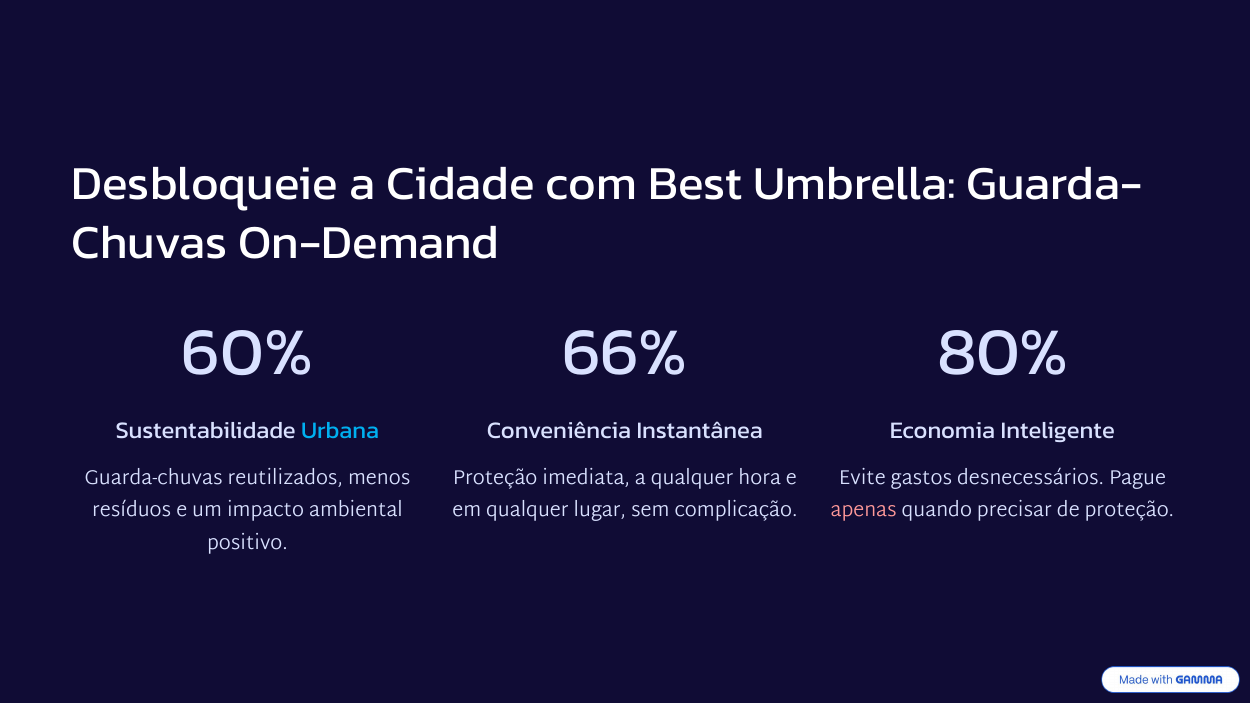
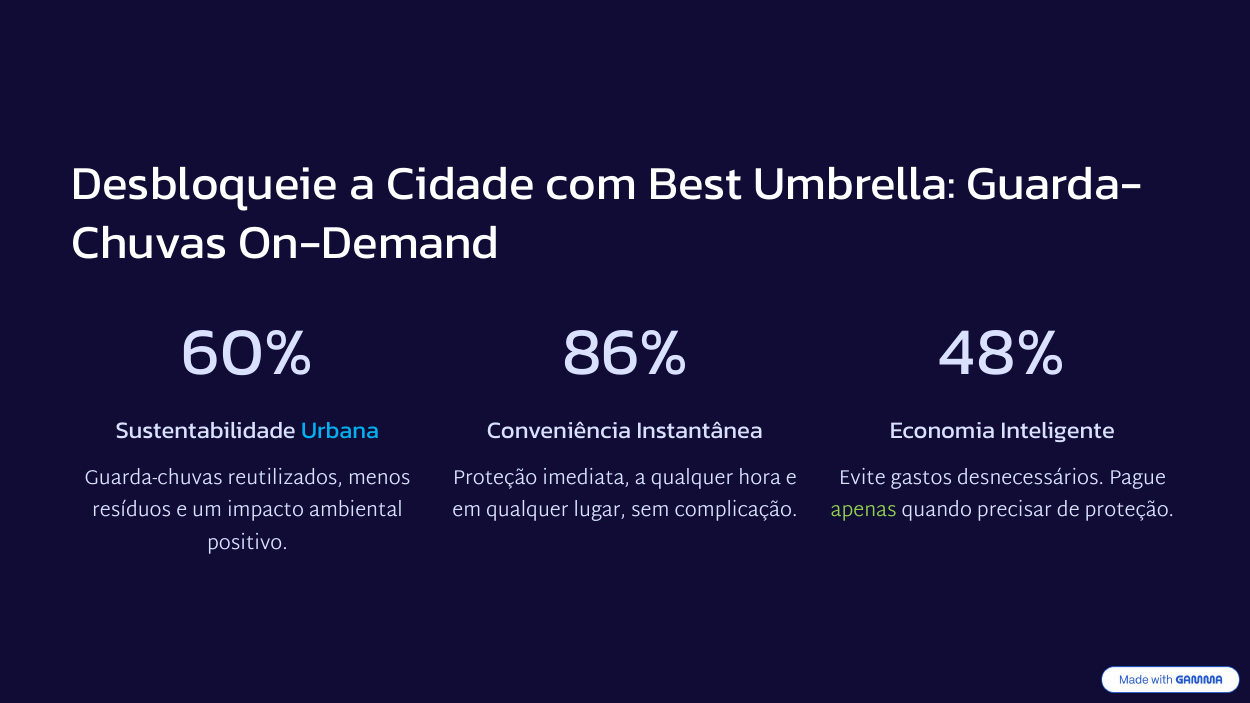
66%: 66% -> 86%
80%: 80% -> 48%
apenas colour: pink -> light green
